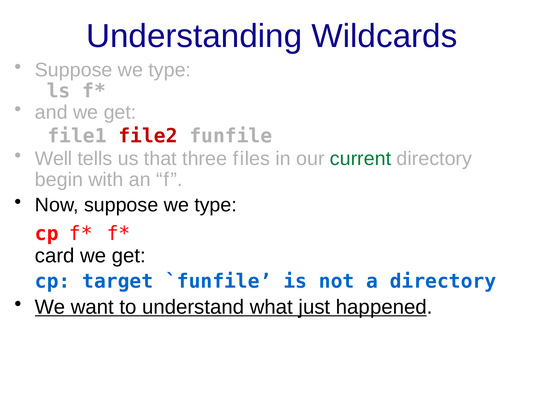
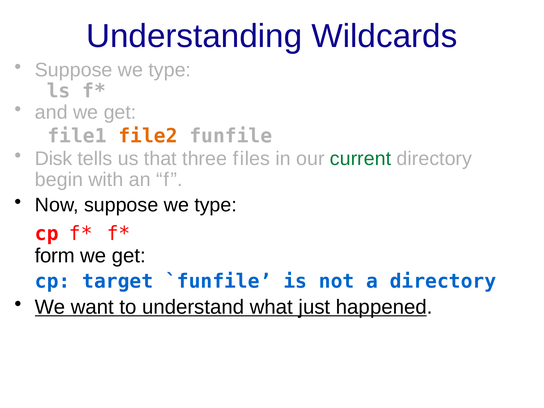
file2 colour: red -> orange
Well: Well -> Disk
card: card -> form
